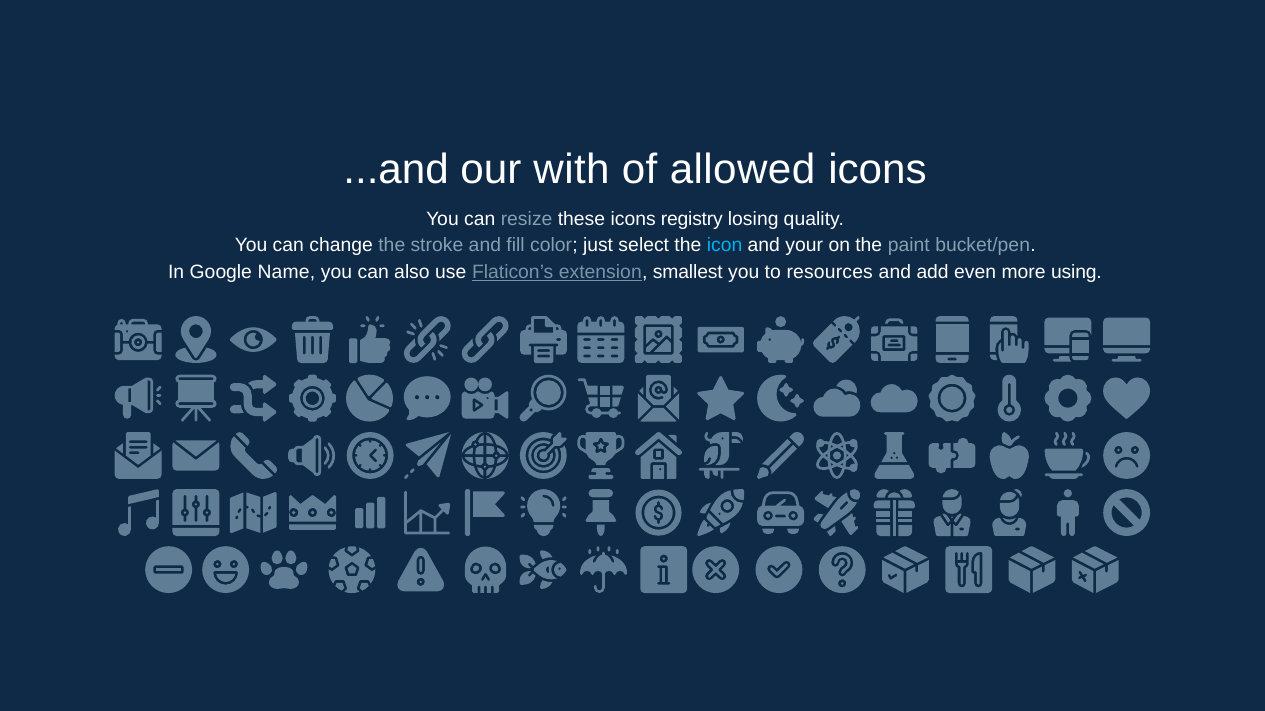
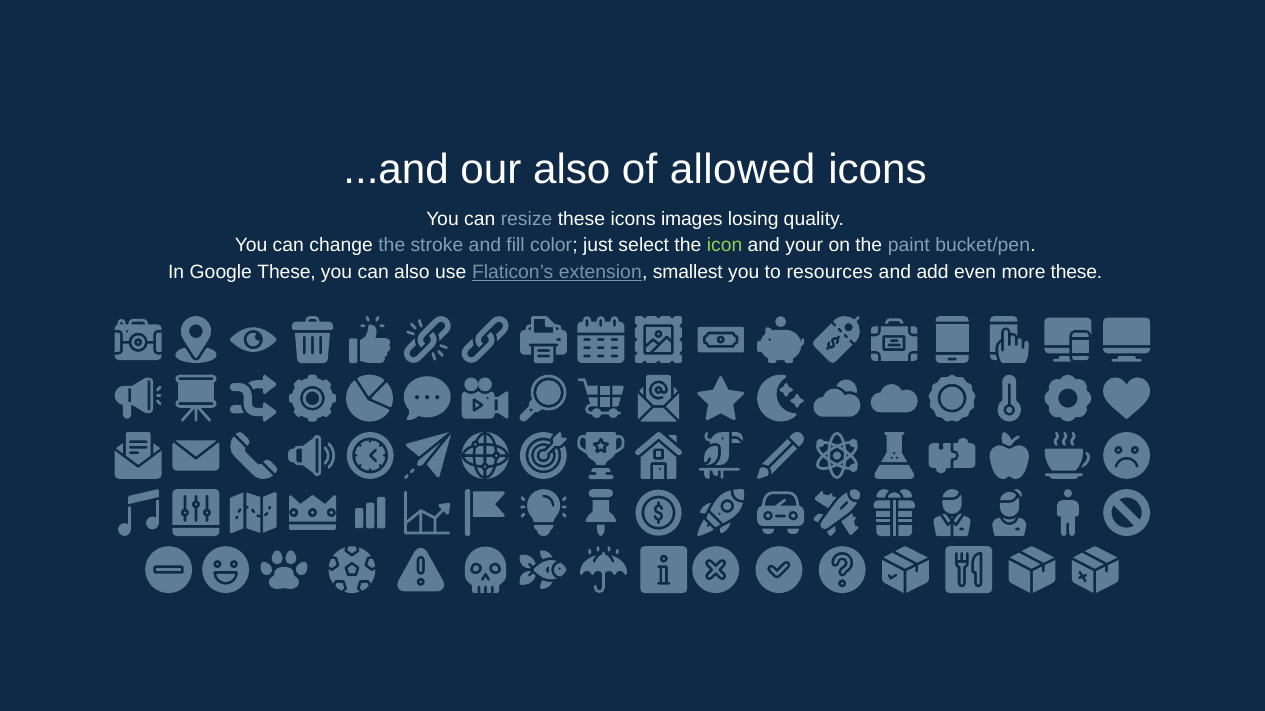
our with: with -> also
registry: registry -> images
icon colour: light blue -> light green
Google Name: Name -> These
more using: using -> these
